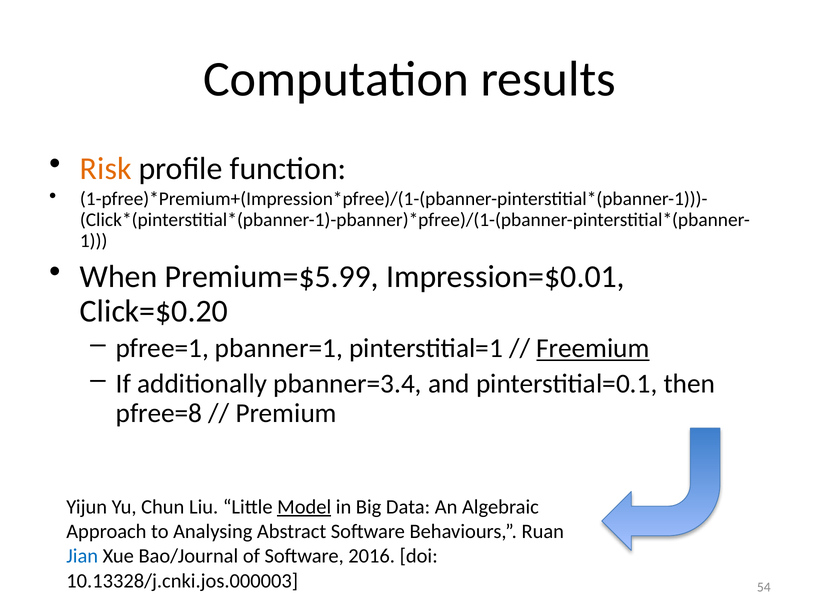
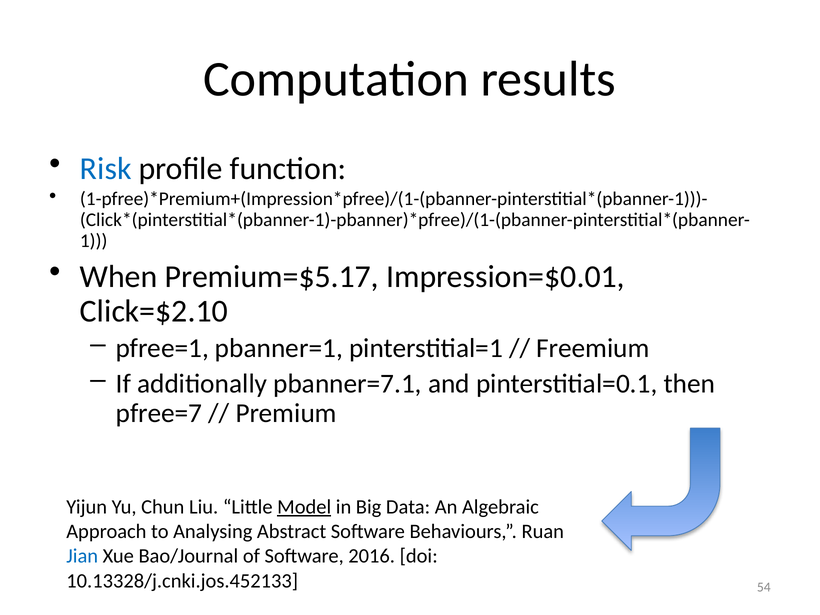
Risk colour: orange -> blue
Premium=$5.99: Premium=$5.99 -> Premium=$5.17
Click=$0.20: Click=$0.20 -> Click=$2.10
Freemium underline: present -> none
pbanner=3.4: pbanner=3.4 -> pbanner=7.1
pfree=8: pfree=8 -> pfree=7
10.13328/j.cnki.jos.000003: 10.13328/j.cnki.jos.000003 -> 10.13328/j.cnki.jos.452133
